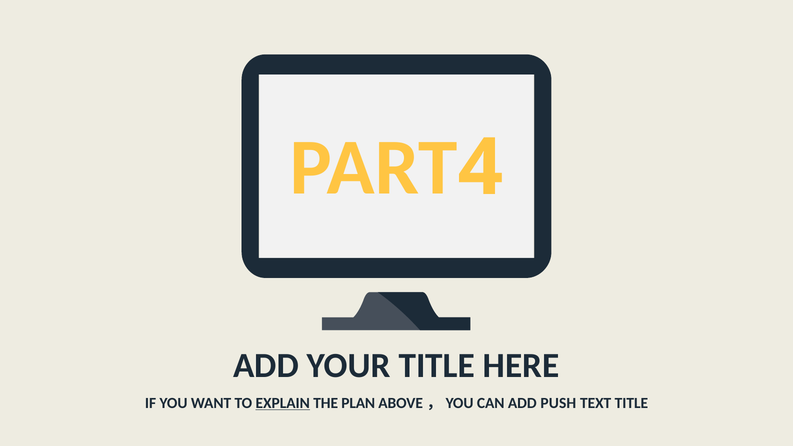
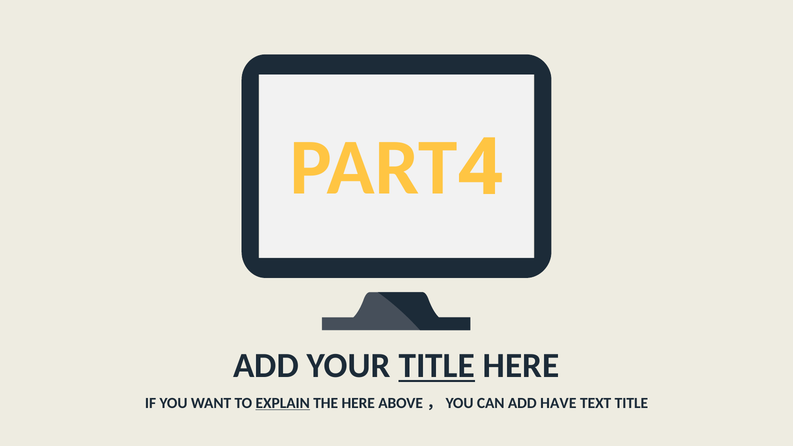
TITLE at (437, 366) underline: none -> present
THE PLAN: PLAN -> HERE
PUSH: PUSH -> HAVE
